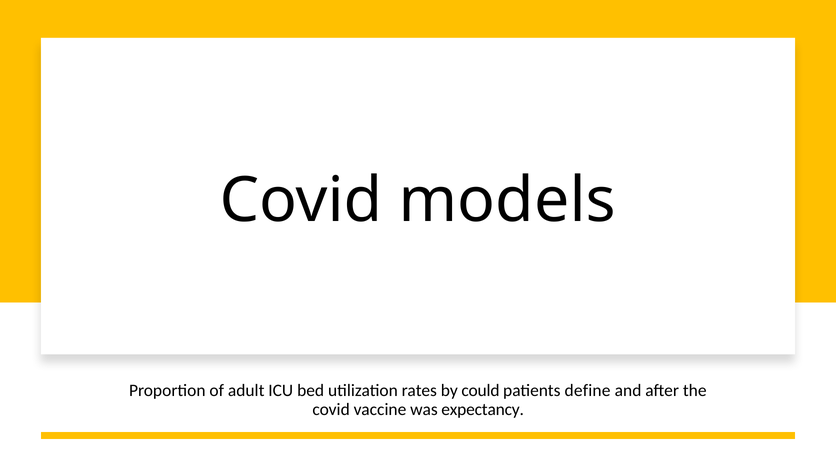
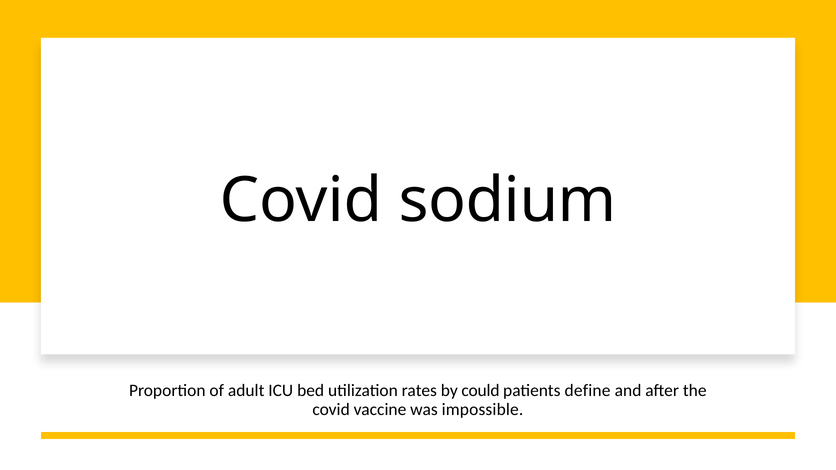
models: models -> sodium
expectancy: expectancy -> impossible
